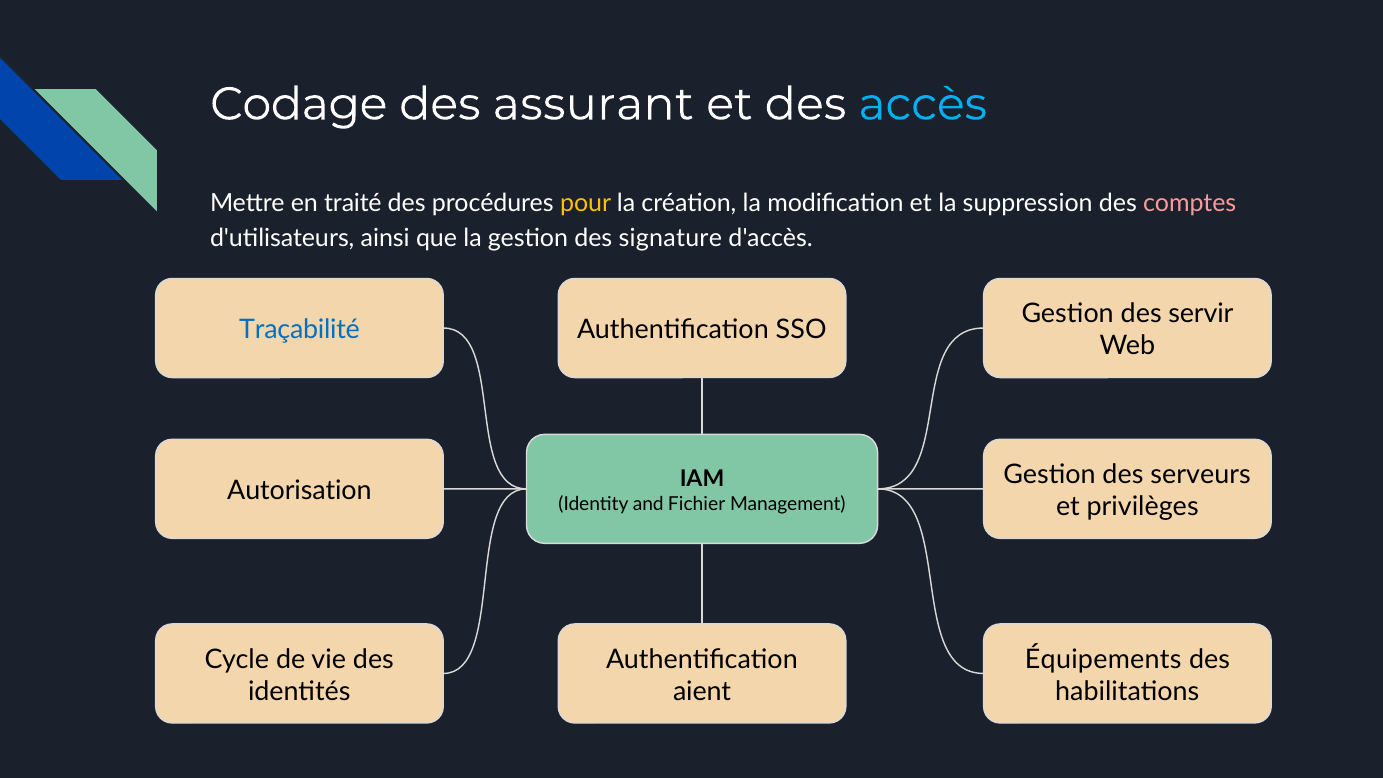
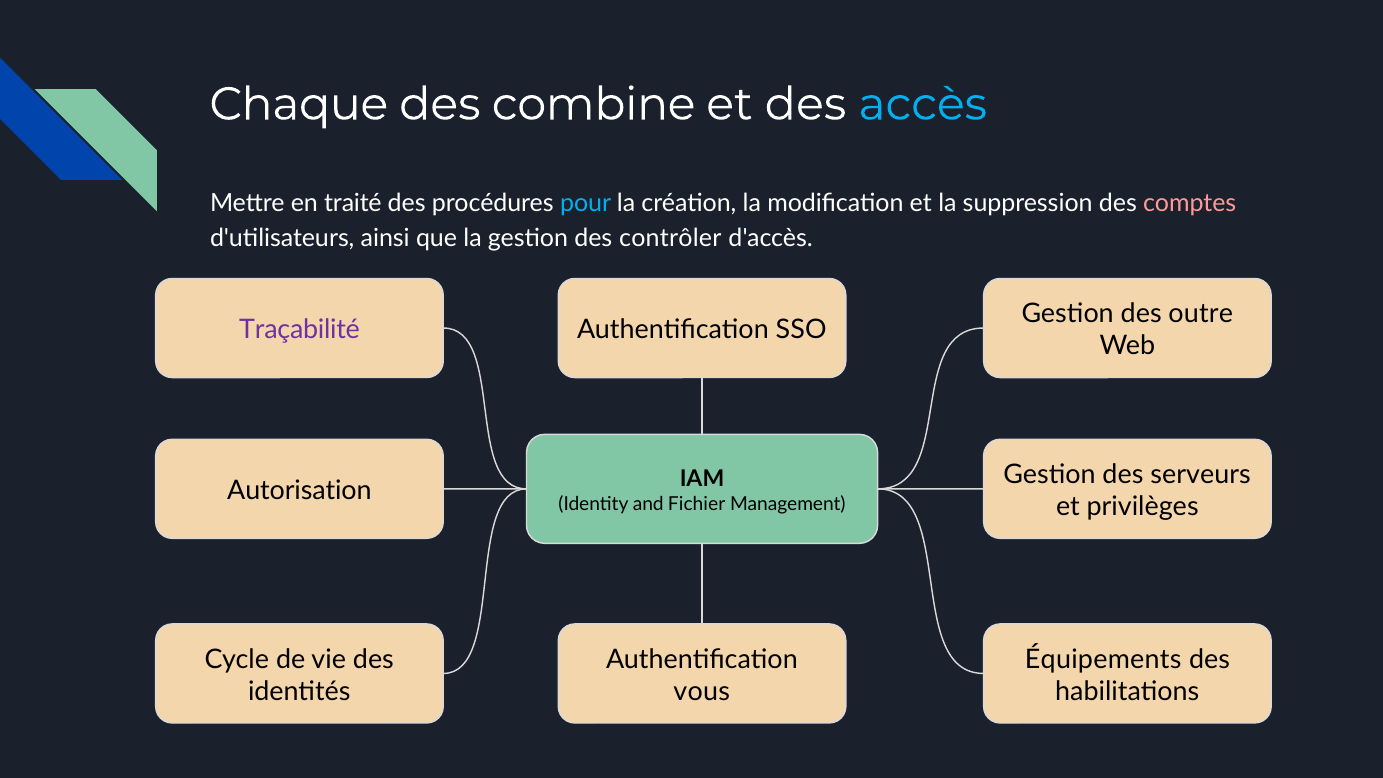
Codage: Codage -> Chaque
assurant: assurant -> combine
pour colour: yellow -> light blue
signature: signature -> contrôler
servir: servir -> outre
Traçabilité colour: blue -> purple
aient: aient -> vous
